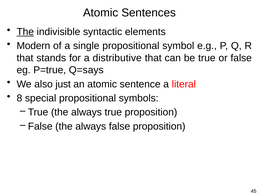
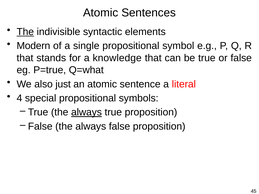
distributive: distributive -> knowledge
Q=says: Q=says -> Q=what
8: 8 -> 4
always at (86, 112) underline: none -> present
